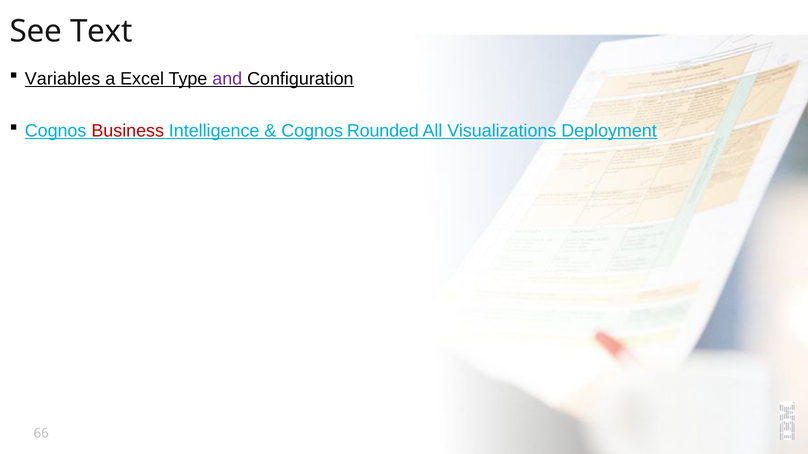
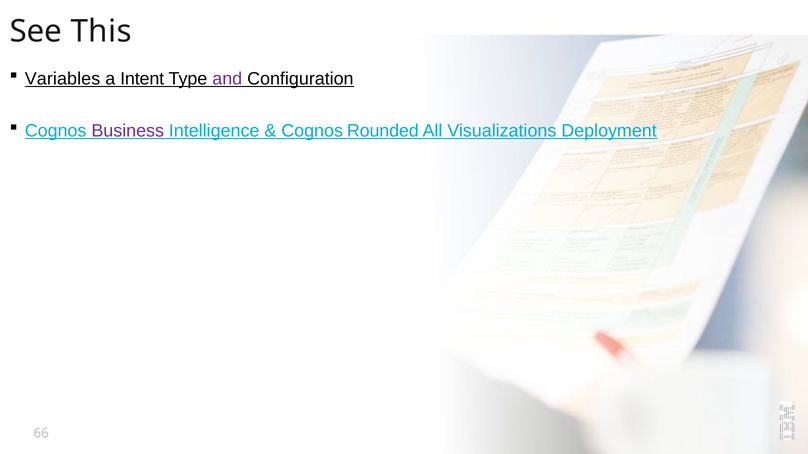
Text: Text -> This
Excel: Excel -> Intent
Business colour: red -> purple
